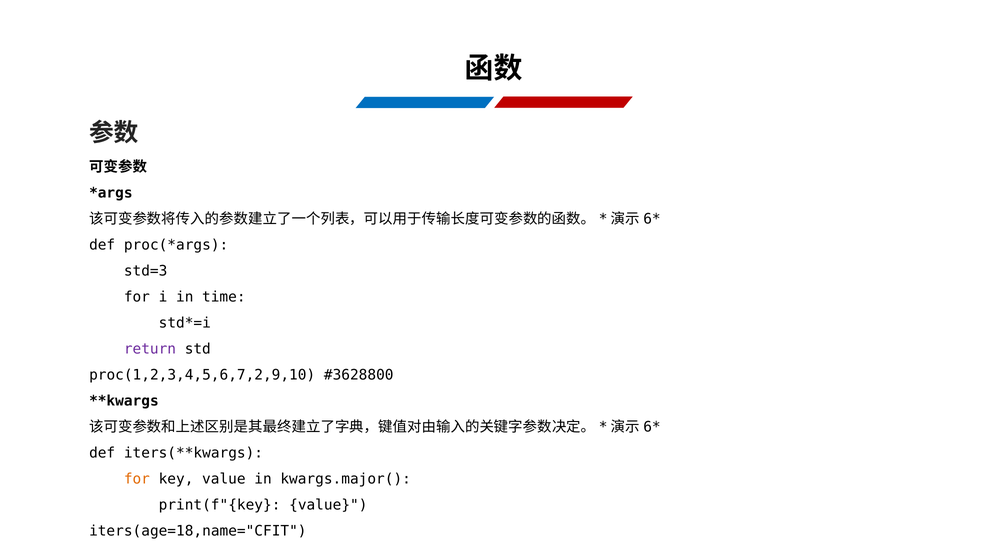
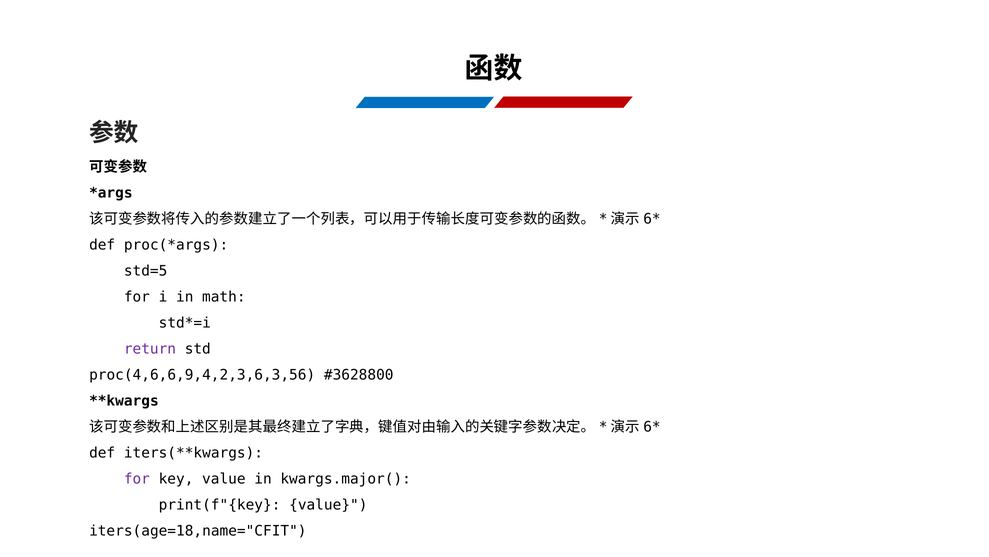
std=3: std=3 -> std=5
time: time -> math
proc(1,2,3,4,5,6,7,2,9,10: proc(1,2,3,4,5,6,7,2,9,10 -> proc(4,6,6,9,4,2,3,6,3,56
for at (137, 478) colour: orange -> purple
